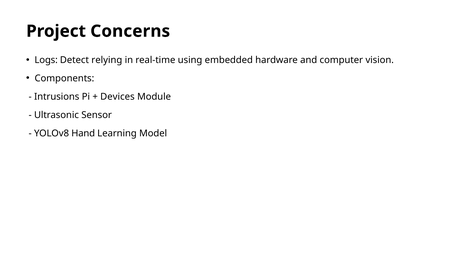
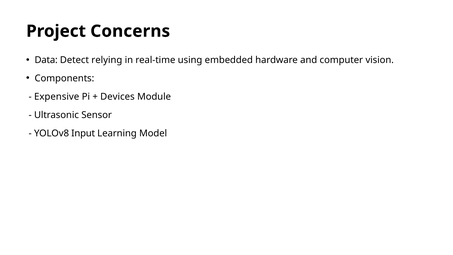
Logs: Logs -> Data
Intrusions: Intrusions -> Expensive
Hand: Hand -> Input
